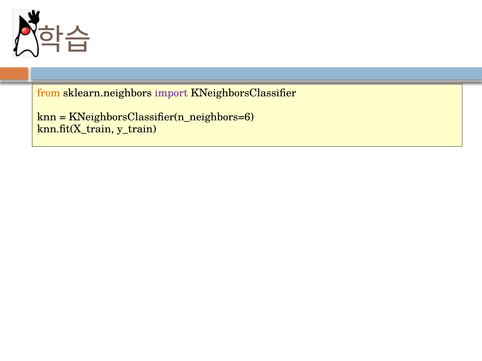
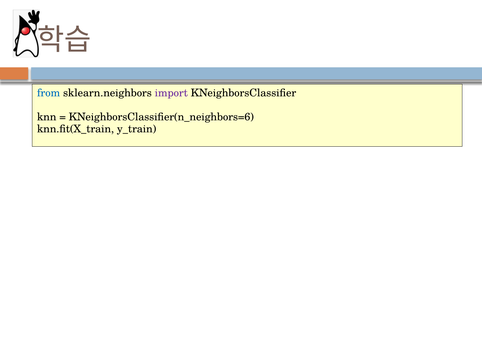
from colour: orange -> blue
